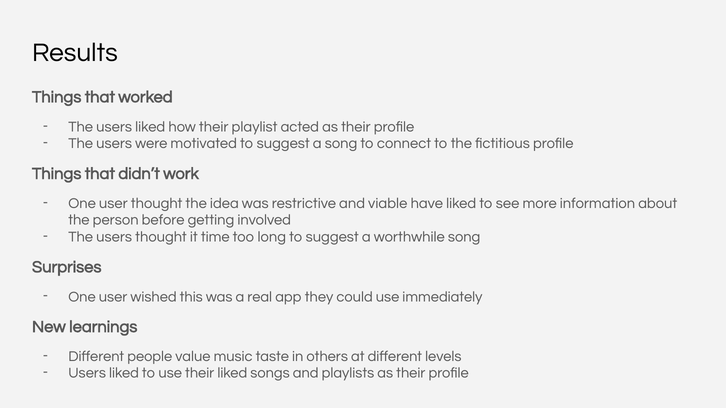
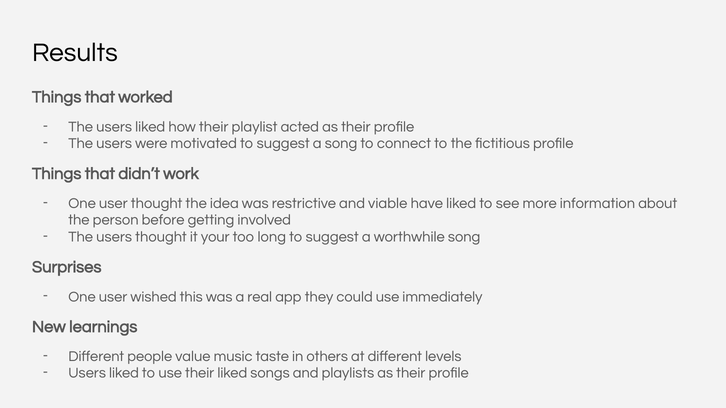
time: time -> your
